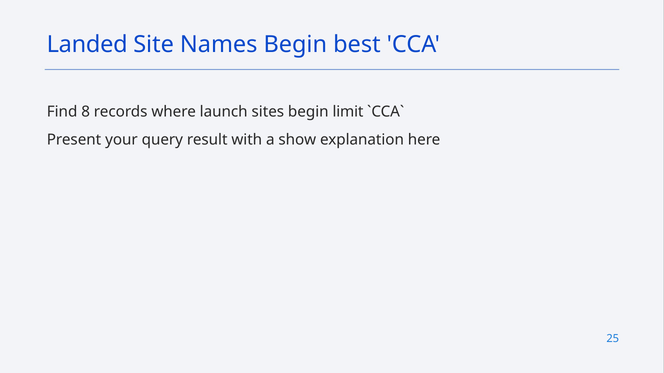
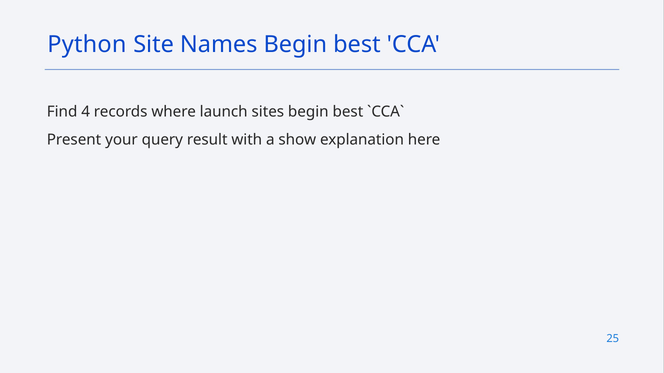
Landed: Landed -> Python
8: 8 -> 4
sites begin limit: limit -> best
